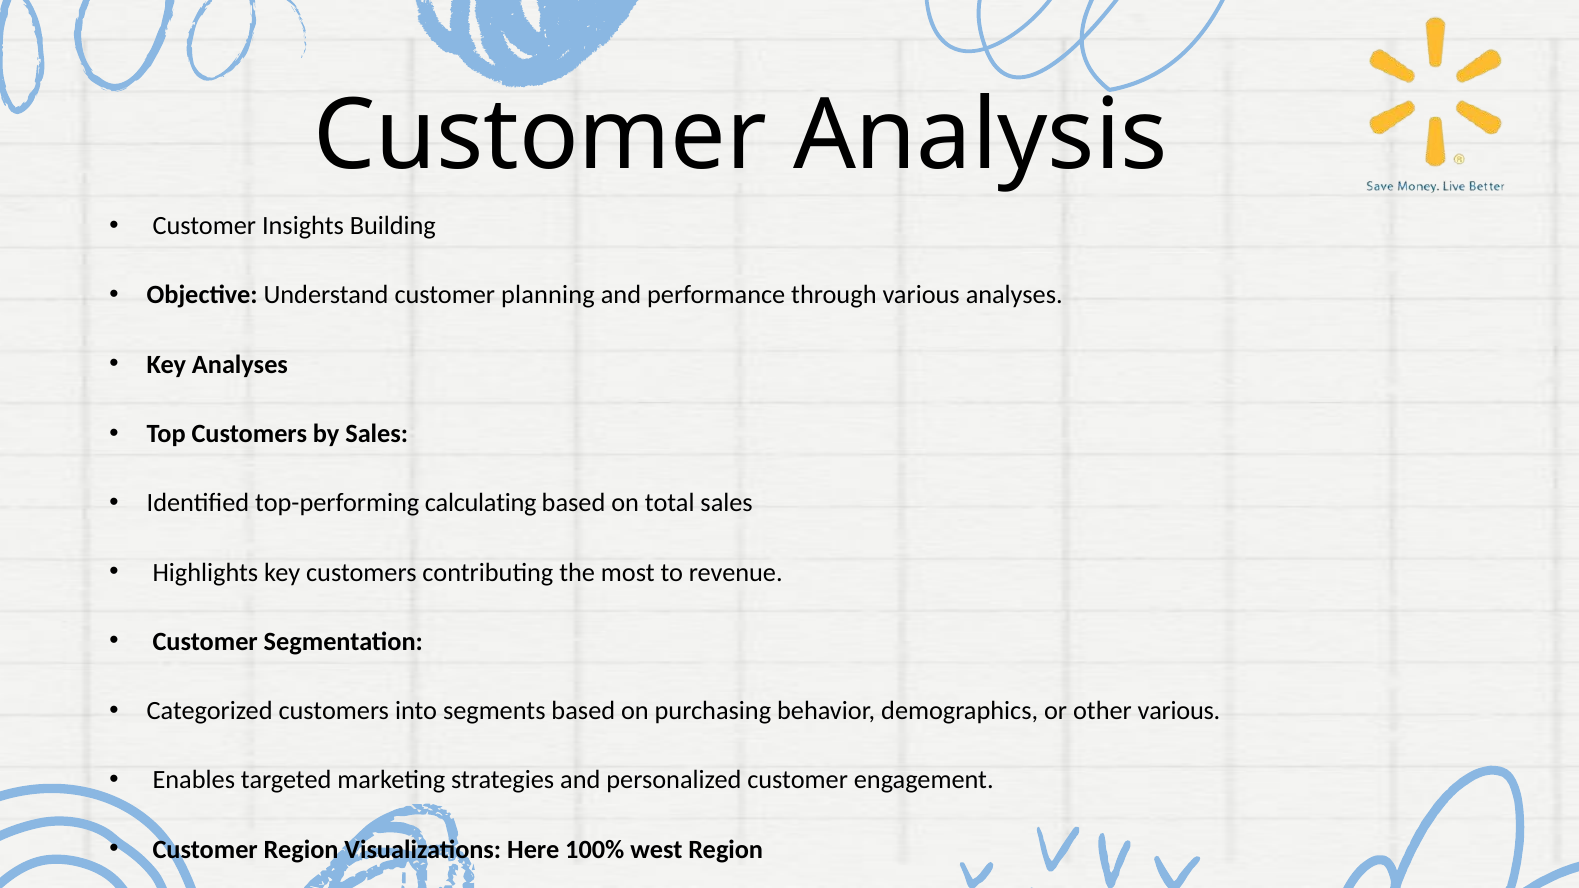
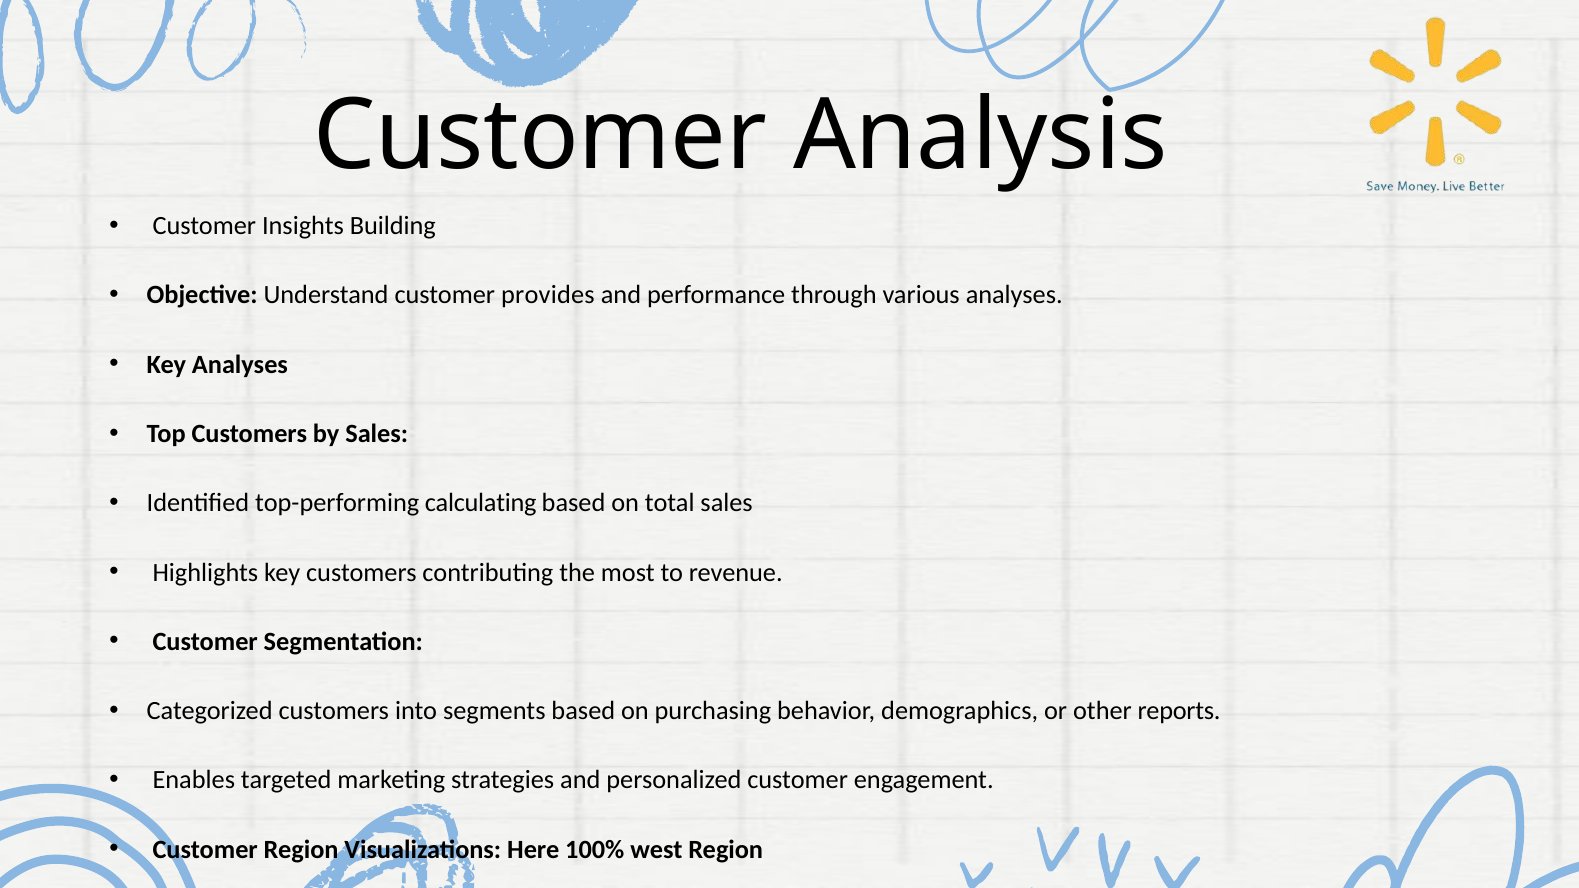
planning: planning -> provides
other various: various -> reports
